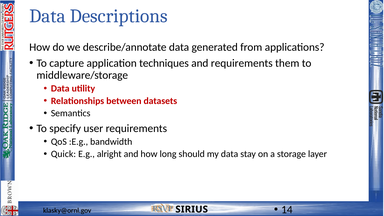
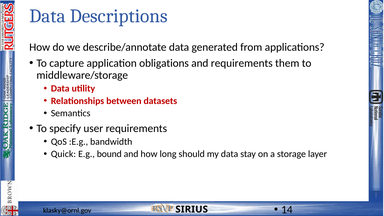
techniques: techniques -> obligations
alright: alright -> bound
